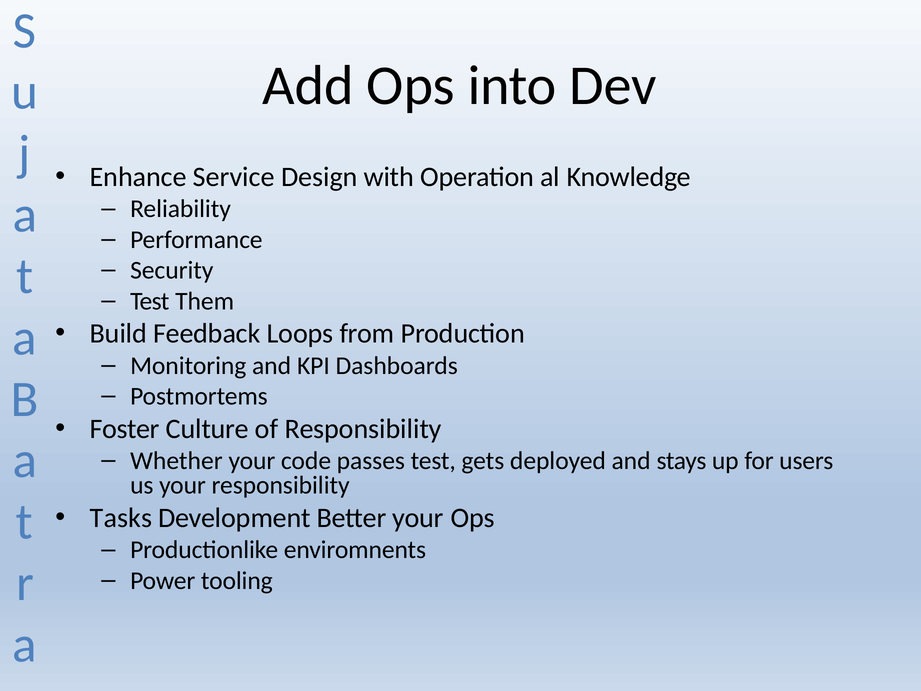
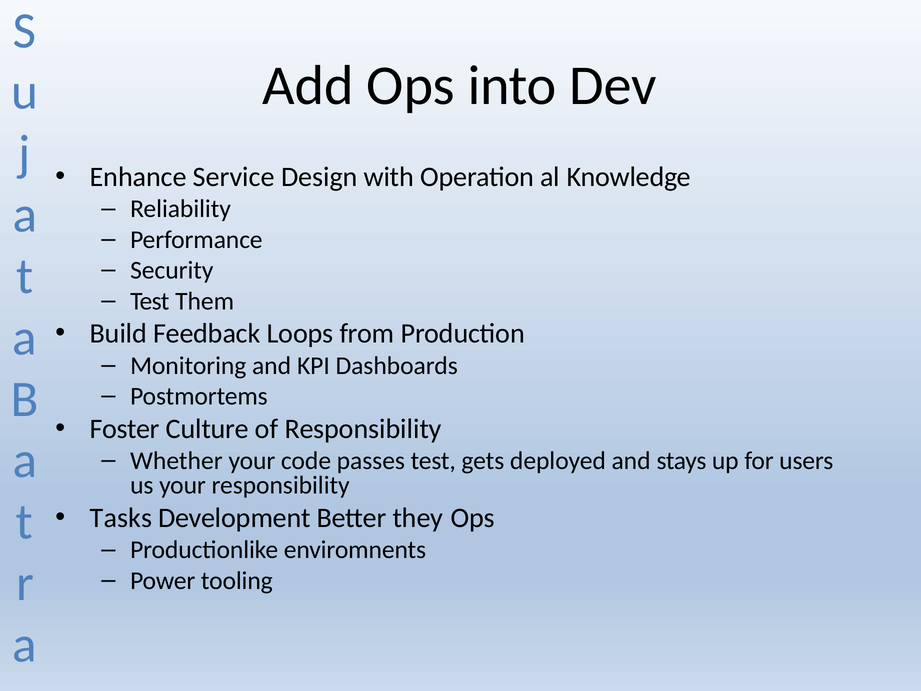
Better your: your -> they
